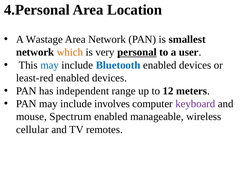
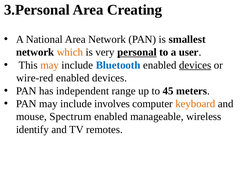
4.Personal: 4.Personal -> 3.Personal
Location: Location -> Creating
Wastage: Wastage -> National
may at (50, 65) colour: blue -> orange
devices at (195, 65) underline: none -> present
least-red: least-red -> wire-red
12: 12 -> 45
keyboard colour: purple -> orange
cellular: cellular -> identify
